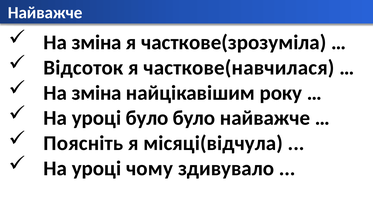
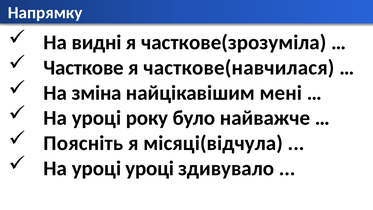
Найважче at (45, 13): Найважче -> Напрямку
зміна at (97, 42): зміна -> видні
Відсоток: Відсоток -> Часткове
року: року -> мені
уроці було: було -> року
уроці чому: чому -> уроці
